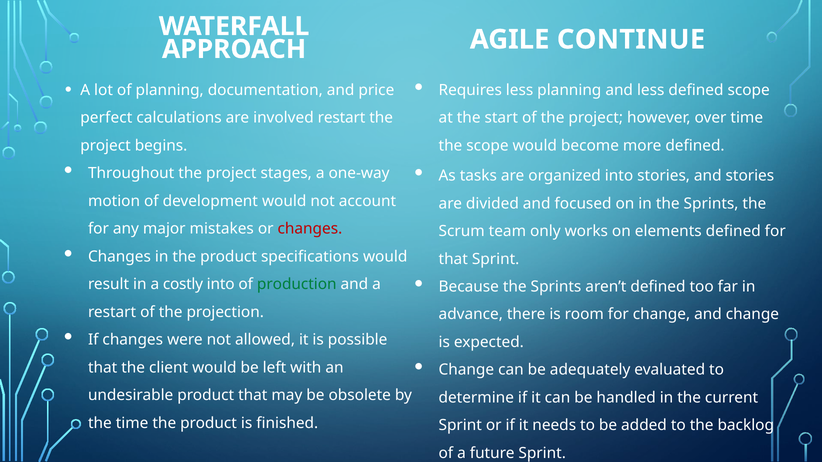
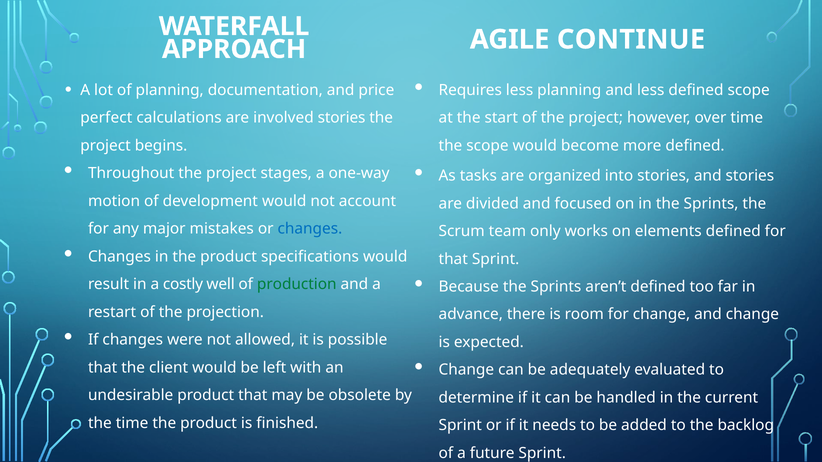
involved restart: restart -> stories
changes at (310, 229) colour: red -> blue
costly into: into -> well
